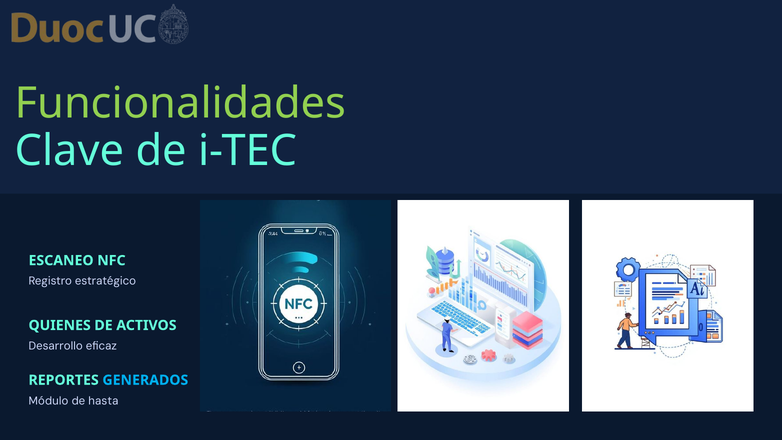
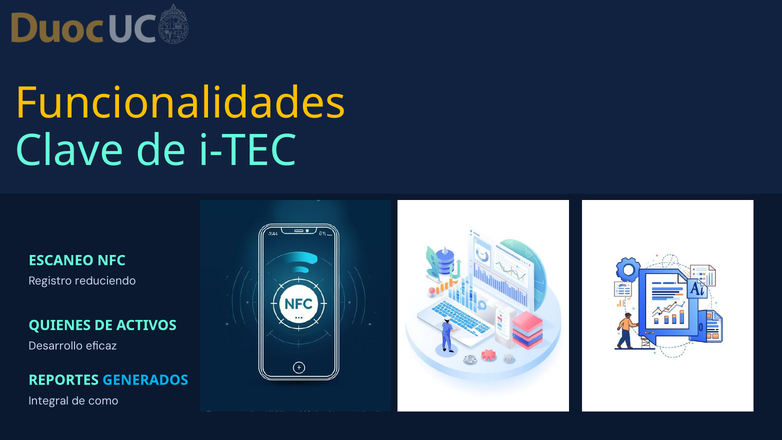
Funcionalidades colour: light green -> yellow
estratégico: estratégico -> reduciendo
Módulo: Módulo -> Integral
hasta: hasta -> como
